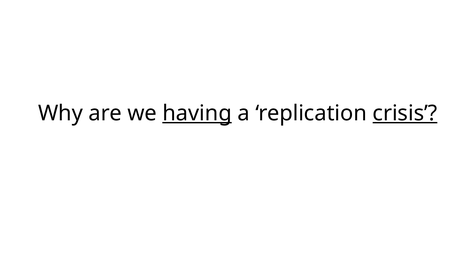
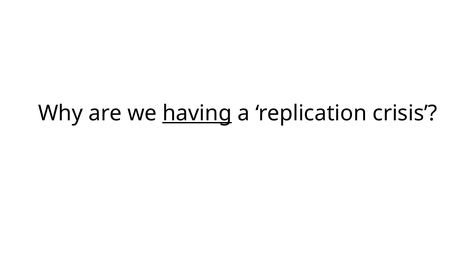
crisis underline: present -> none
